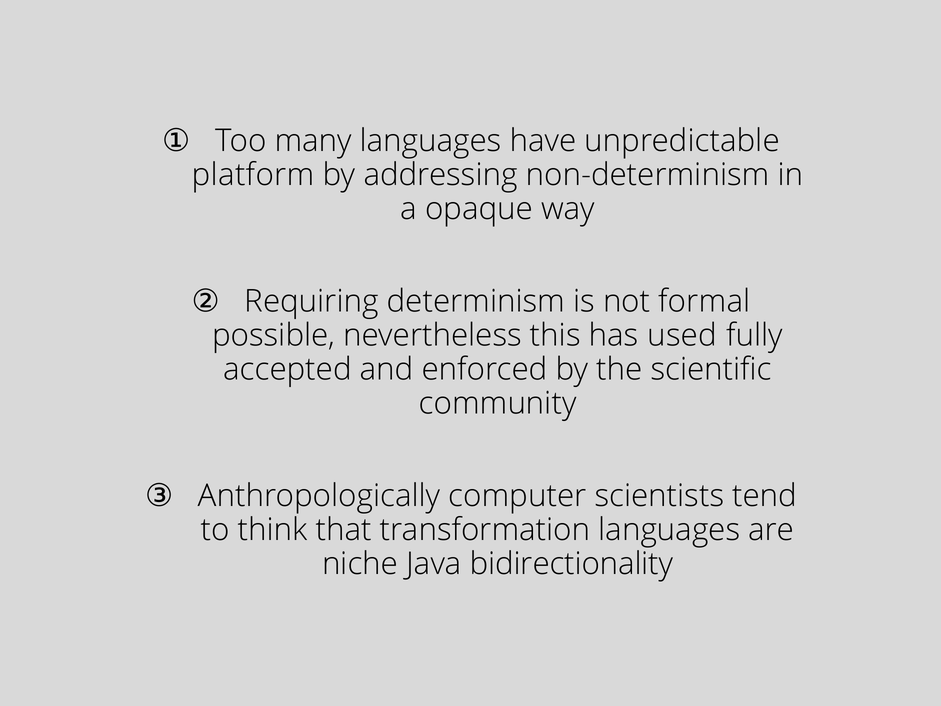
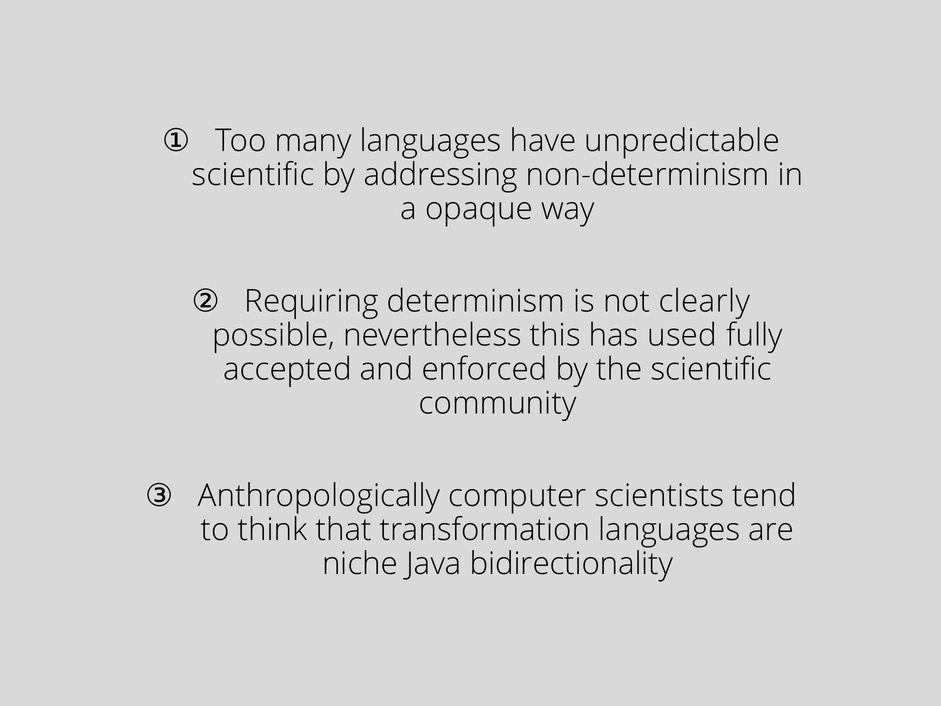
platform at (253, 175): platform -> scientific
formal: formal -> clearly
